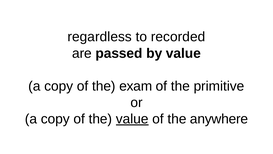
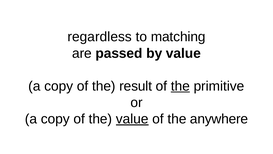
recorded: recorded -> matching
exam: exam -> result
the at (180, 86) underline: none -> present
